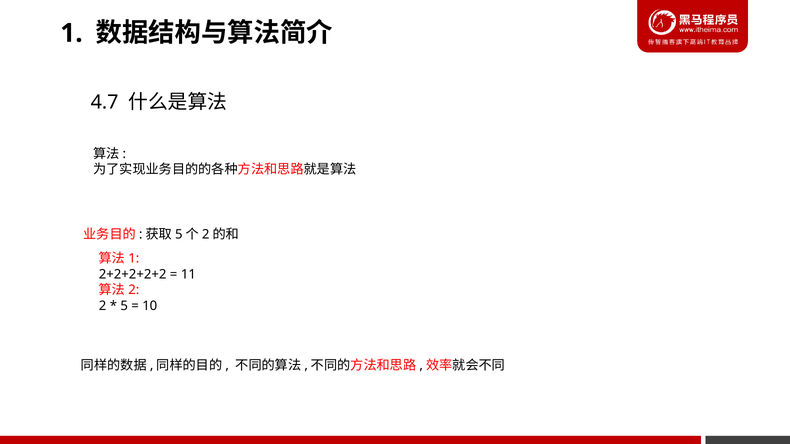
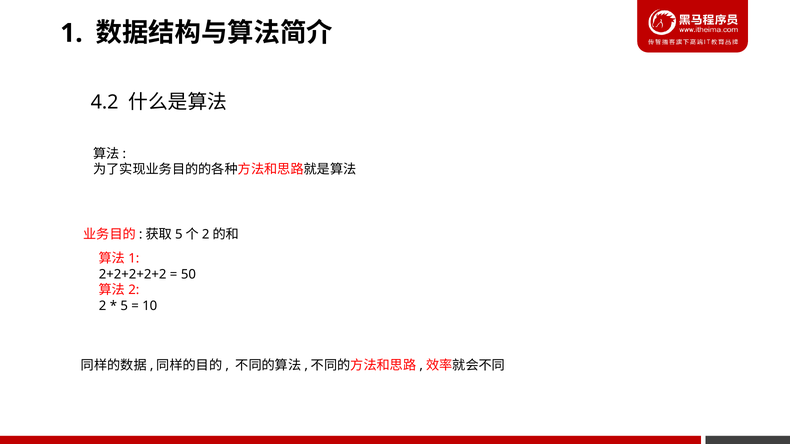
4.7: 4.7 -> 4.2
11: 11 -> 50
